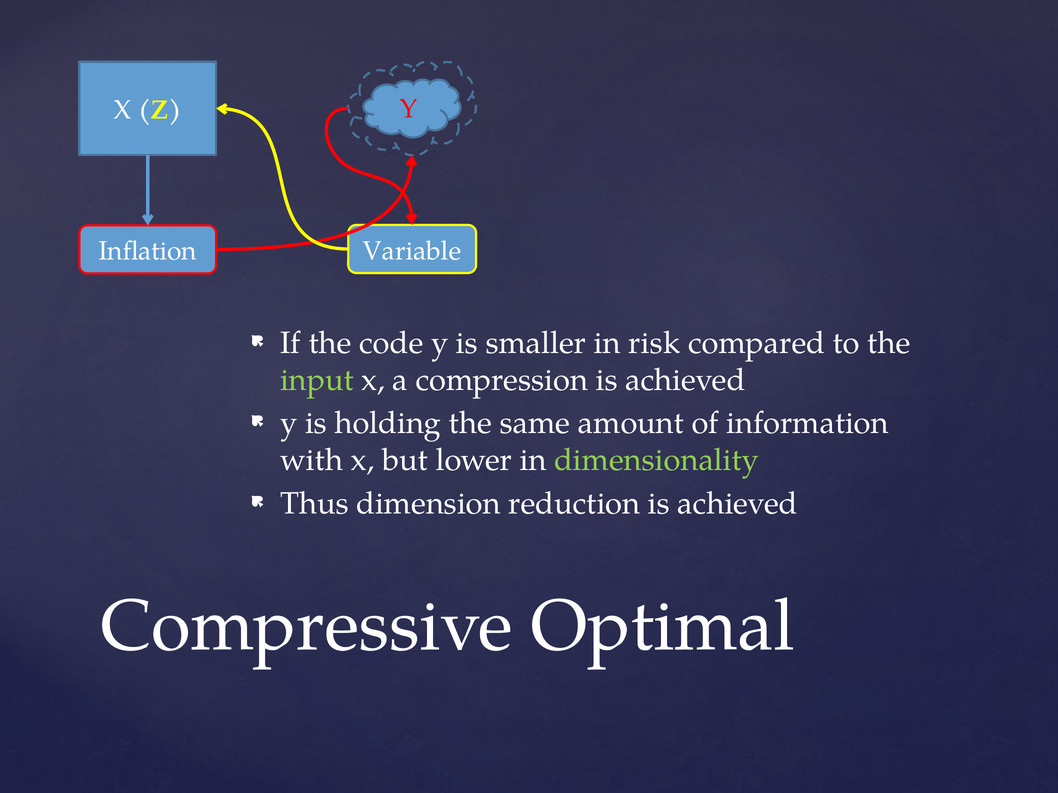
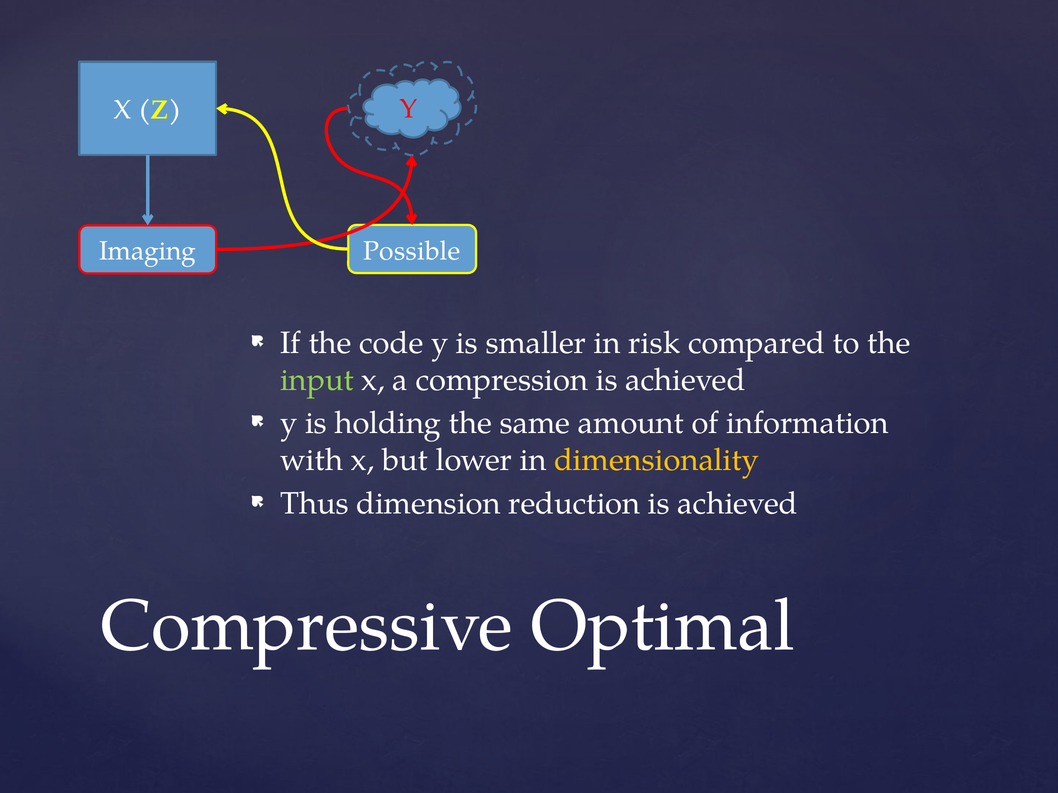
Variable: Variable -> Possible
Inflation: Inflation -> Imaging
dimensionality colour: light green -> yellow
